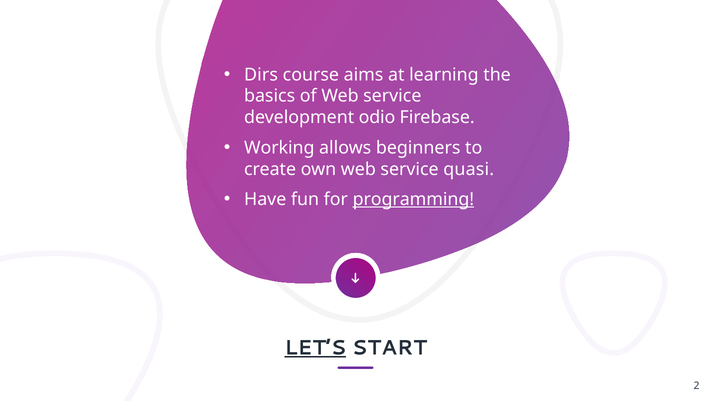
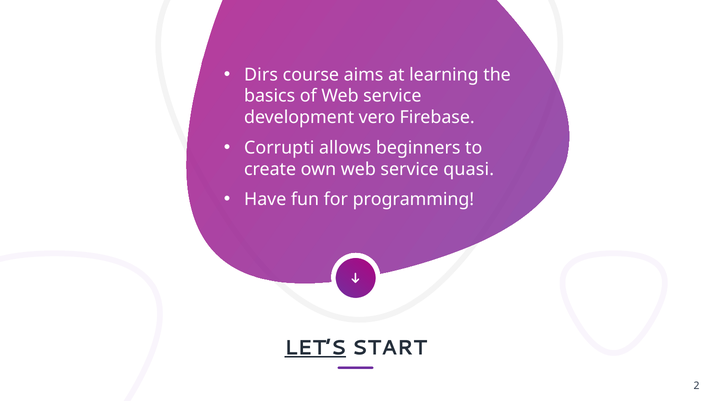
odio: odio -> vero
Working: Working -> Corrupti
programming underline: present -> none
